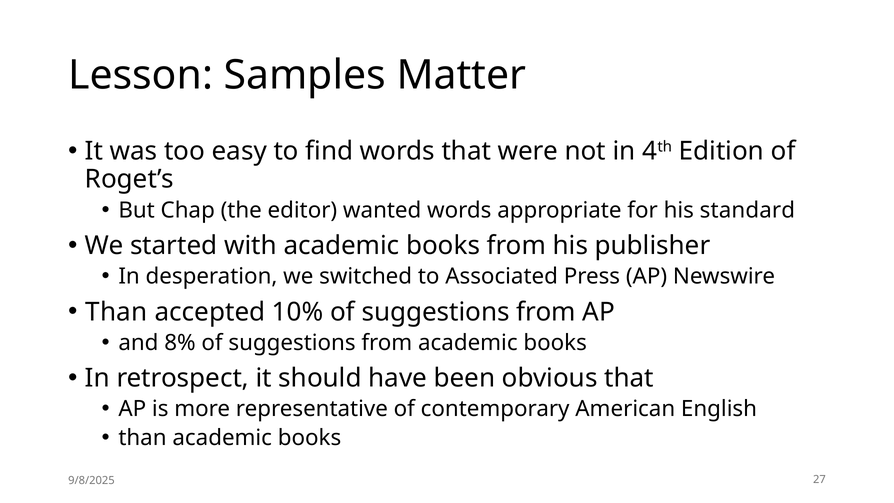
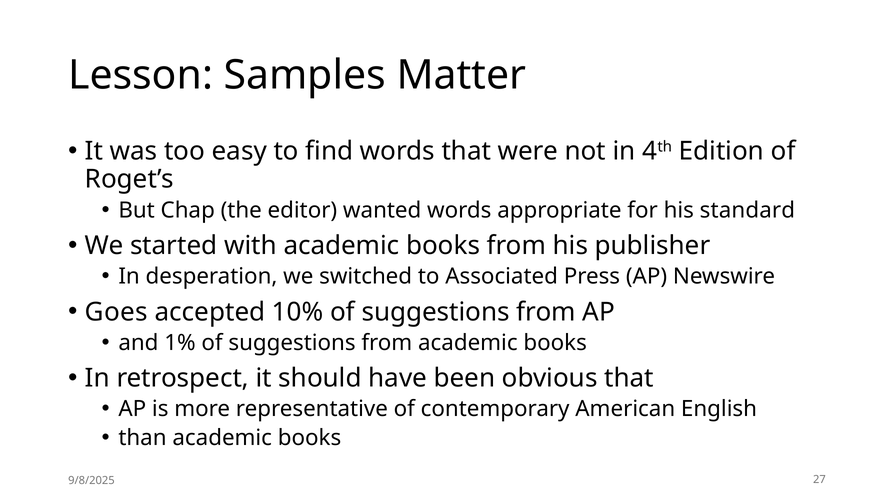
Than at (116, 312): Than -> Goes
8%: 8% -> 1%
